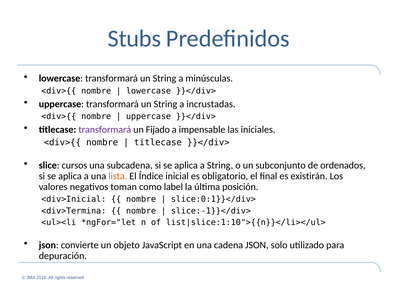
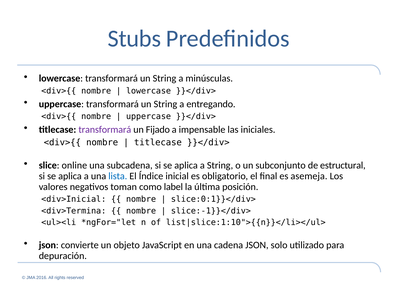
incrustadas: incrustadas -> entregando
cursos: cursos -> online
ordenados: ordenados -> estructural
lista colour: orange -> blue
existirán: existirán -> asemeja
